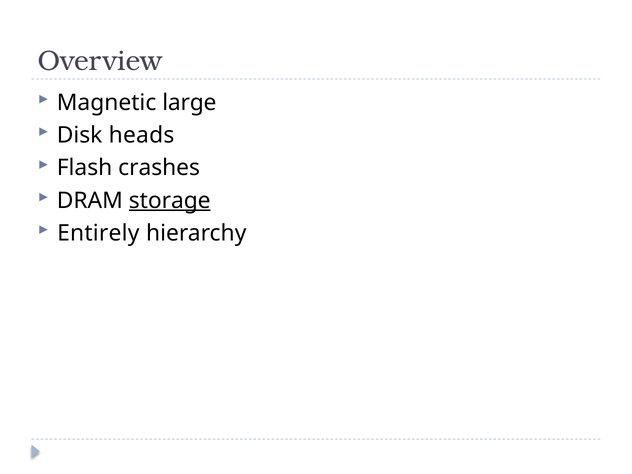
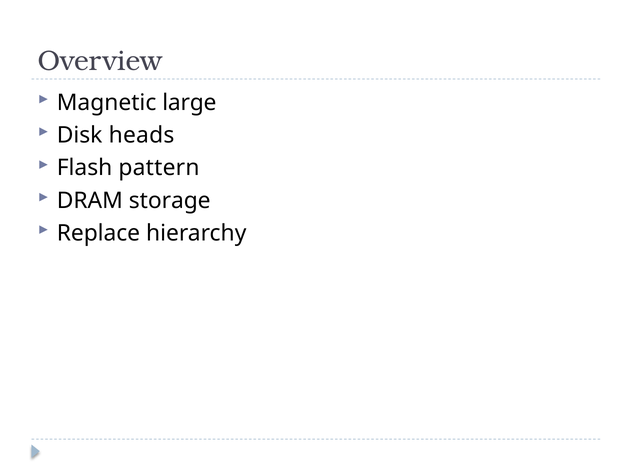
crashes: crashes -> pattern
storage underline: present -> none
Entirely: Entirely -> Replace
